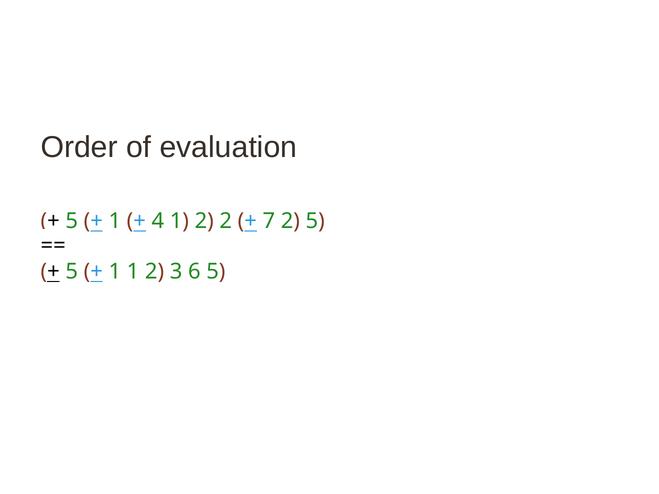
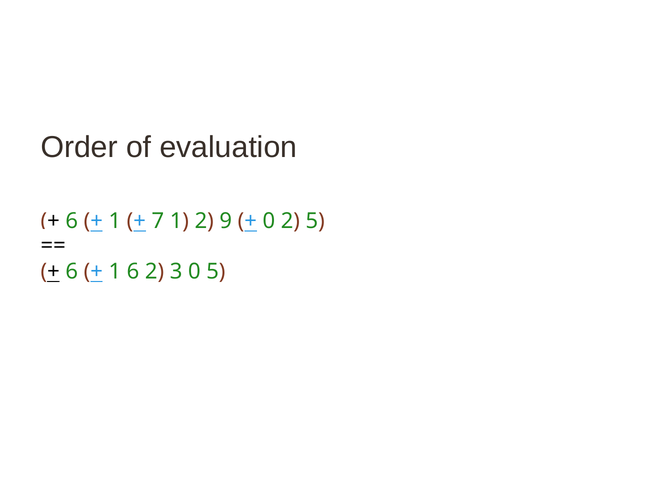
5 at (72, 221): 5 -> 6
4: 4 -> 7
2 2: 2 -> 9
7 at (269, 221): 7 -> 0
5 at (72, 272): 5 -> 6
1 1: 1 -> 6
3 6: 6 -> 0
